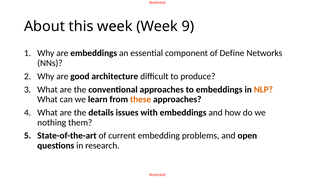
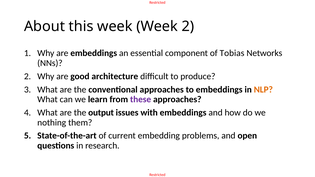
Week 9: 9 -> 2
Define: Define -> Tobias
these colour: orange -> purple
details: details -> output
